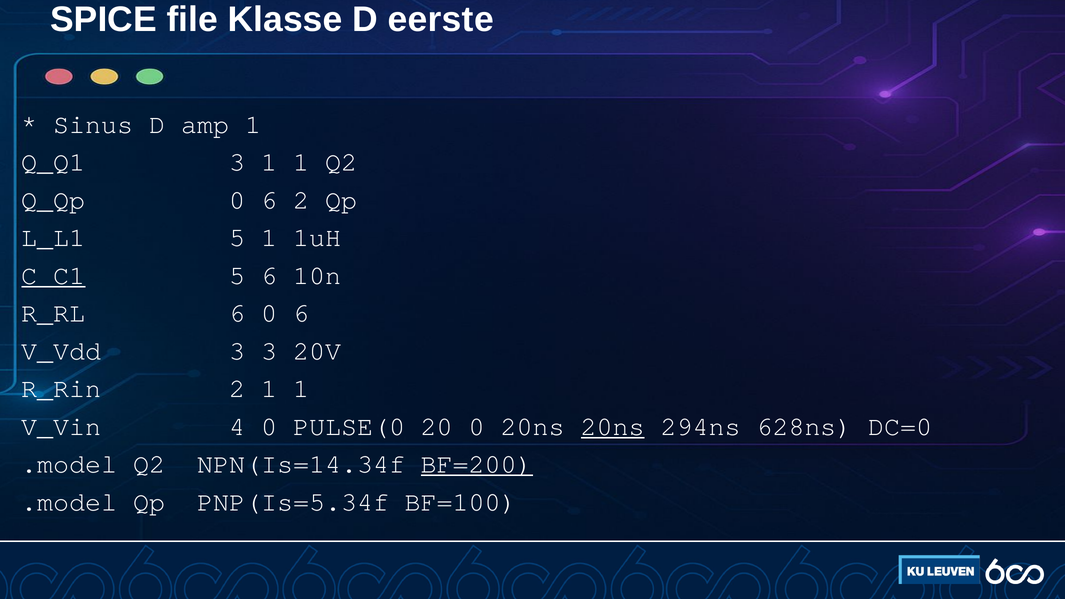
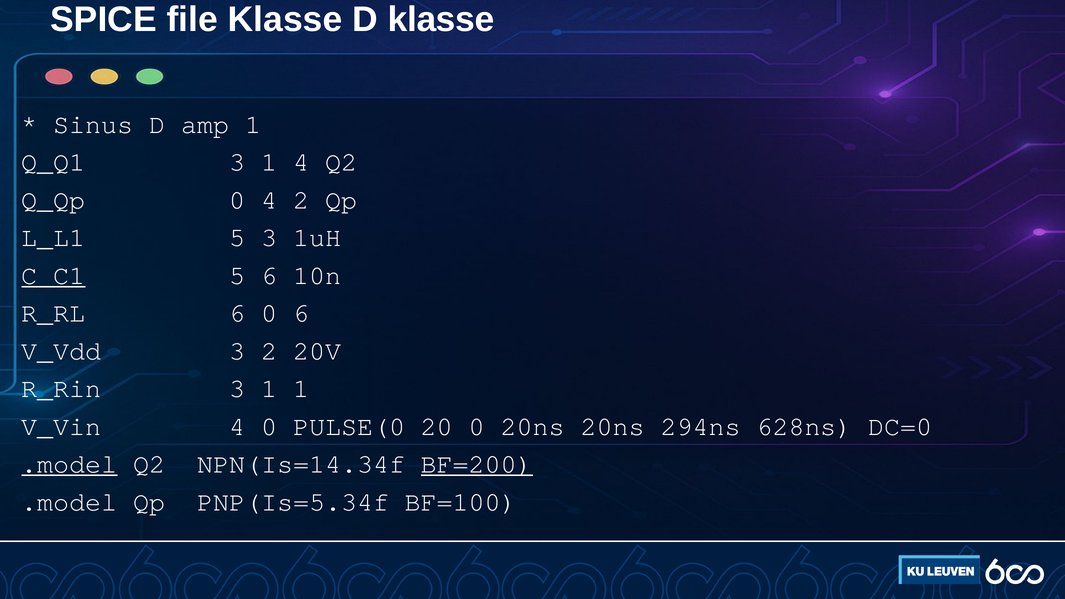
D eerste: eerste -> klasse
3 1 1: 1 -> 4
Q_Qp 0 6: 6 -> 4
5 1: 1 -> 3
3 3: 3 -> 2
R_Rin 2: 2 -> 3
20ns at (613, 426) underline: present -> none
.model at (69, 464) underline: none -> present
